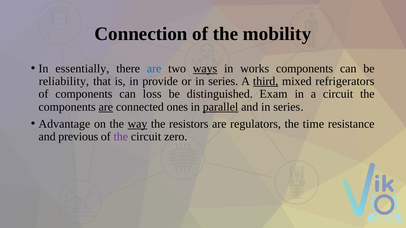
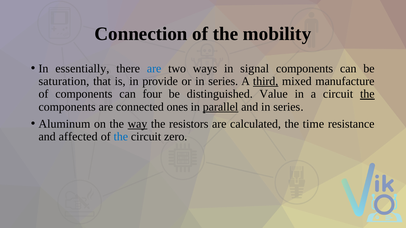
ways underline: present -> none
works: works -> signal
reliability: reliability -> saturation
refrigerators: refrigerators -> manufacture
loss: loss -> four
Exam: Exam -> Value
the at (367, 94) underline: none -> present
are at (106, 107) underline: present -> none
Advantage: Advantage -> Aluminum
regulators: regulators -> calculated
previous: previous -> affected
the at (121, 137) colour: purple -> blue
